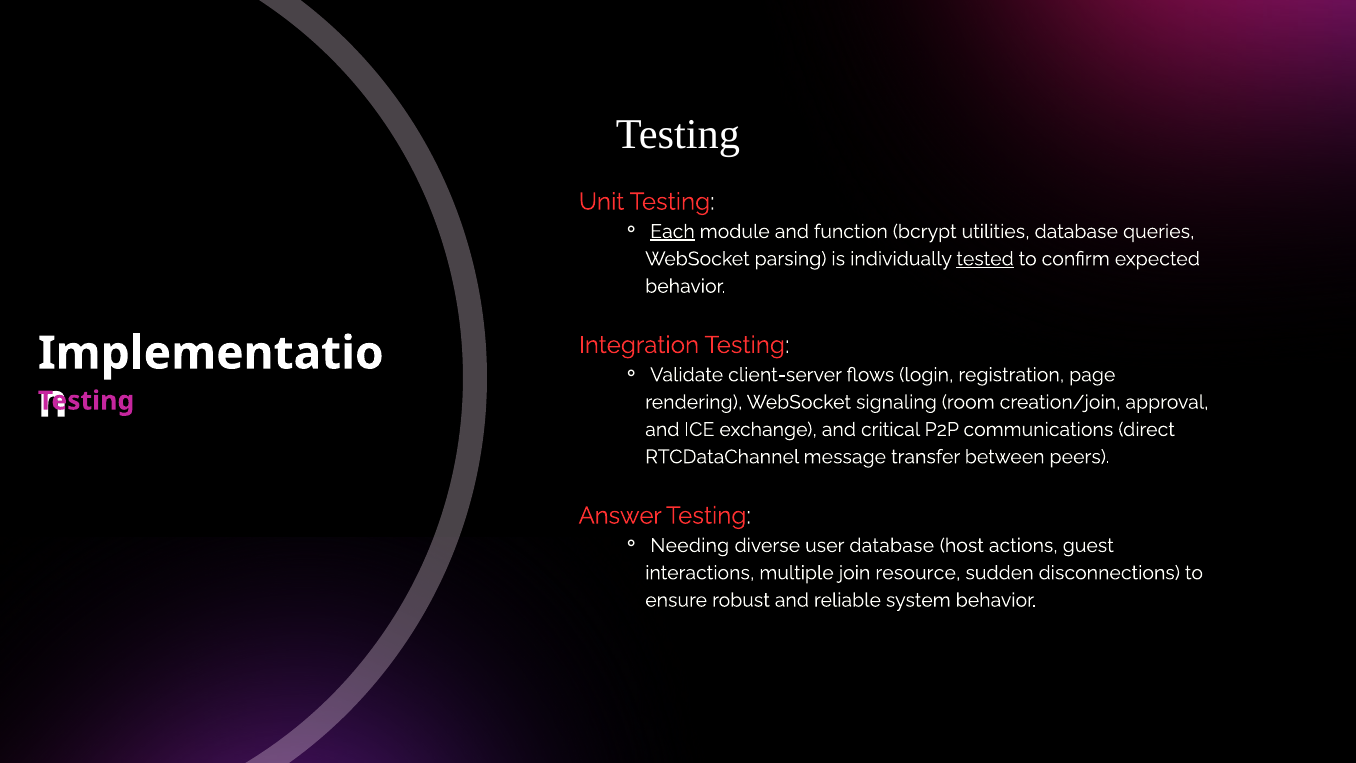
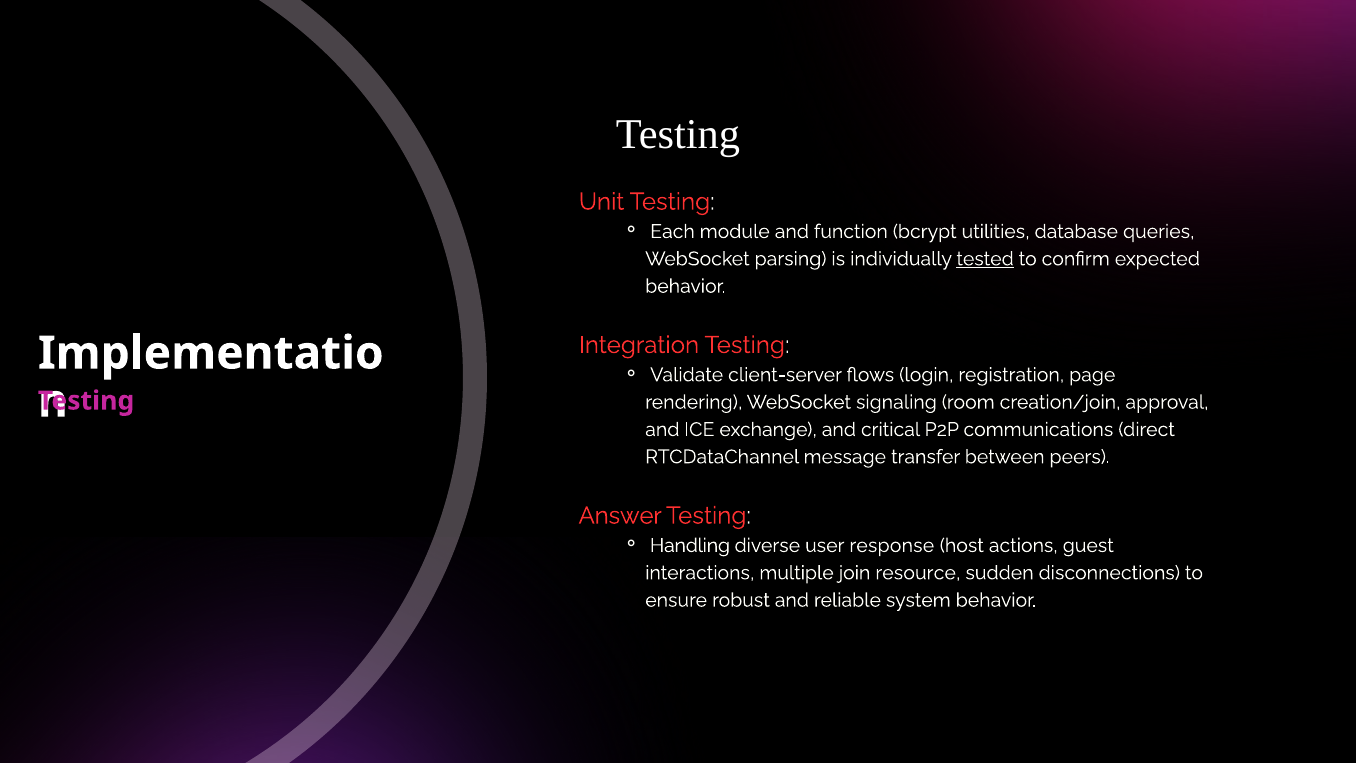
Each underline: present -> none
Needing: Needing -> Handling
user database: database -> response
